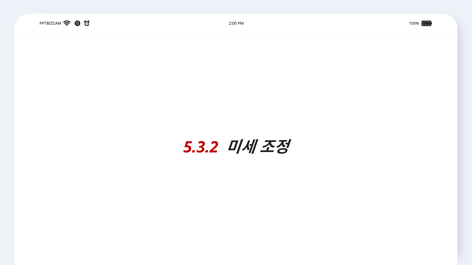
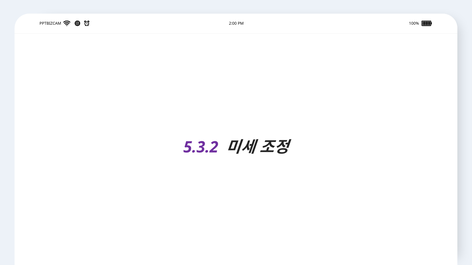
5.3.2 colour: red -> purple
